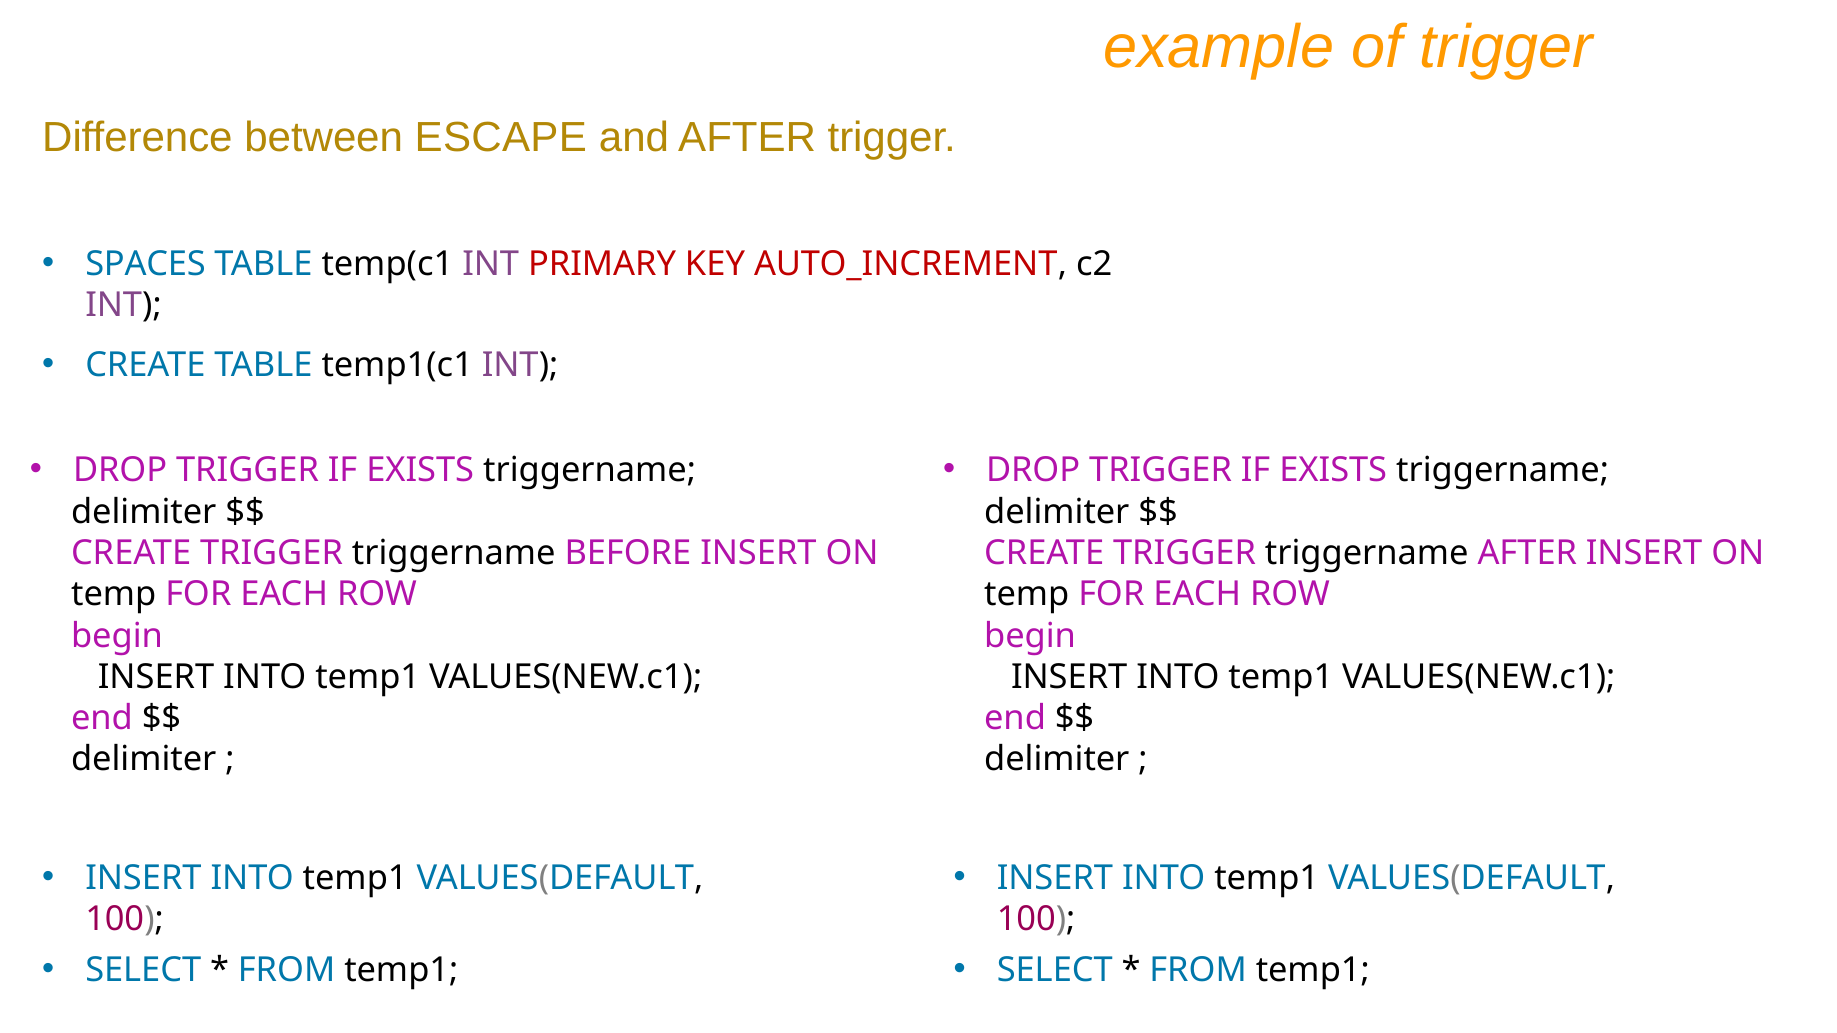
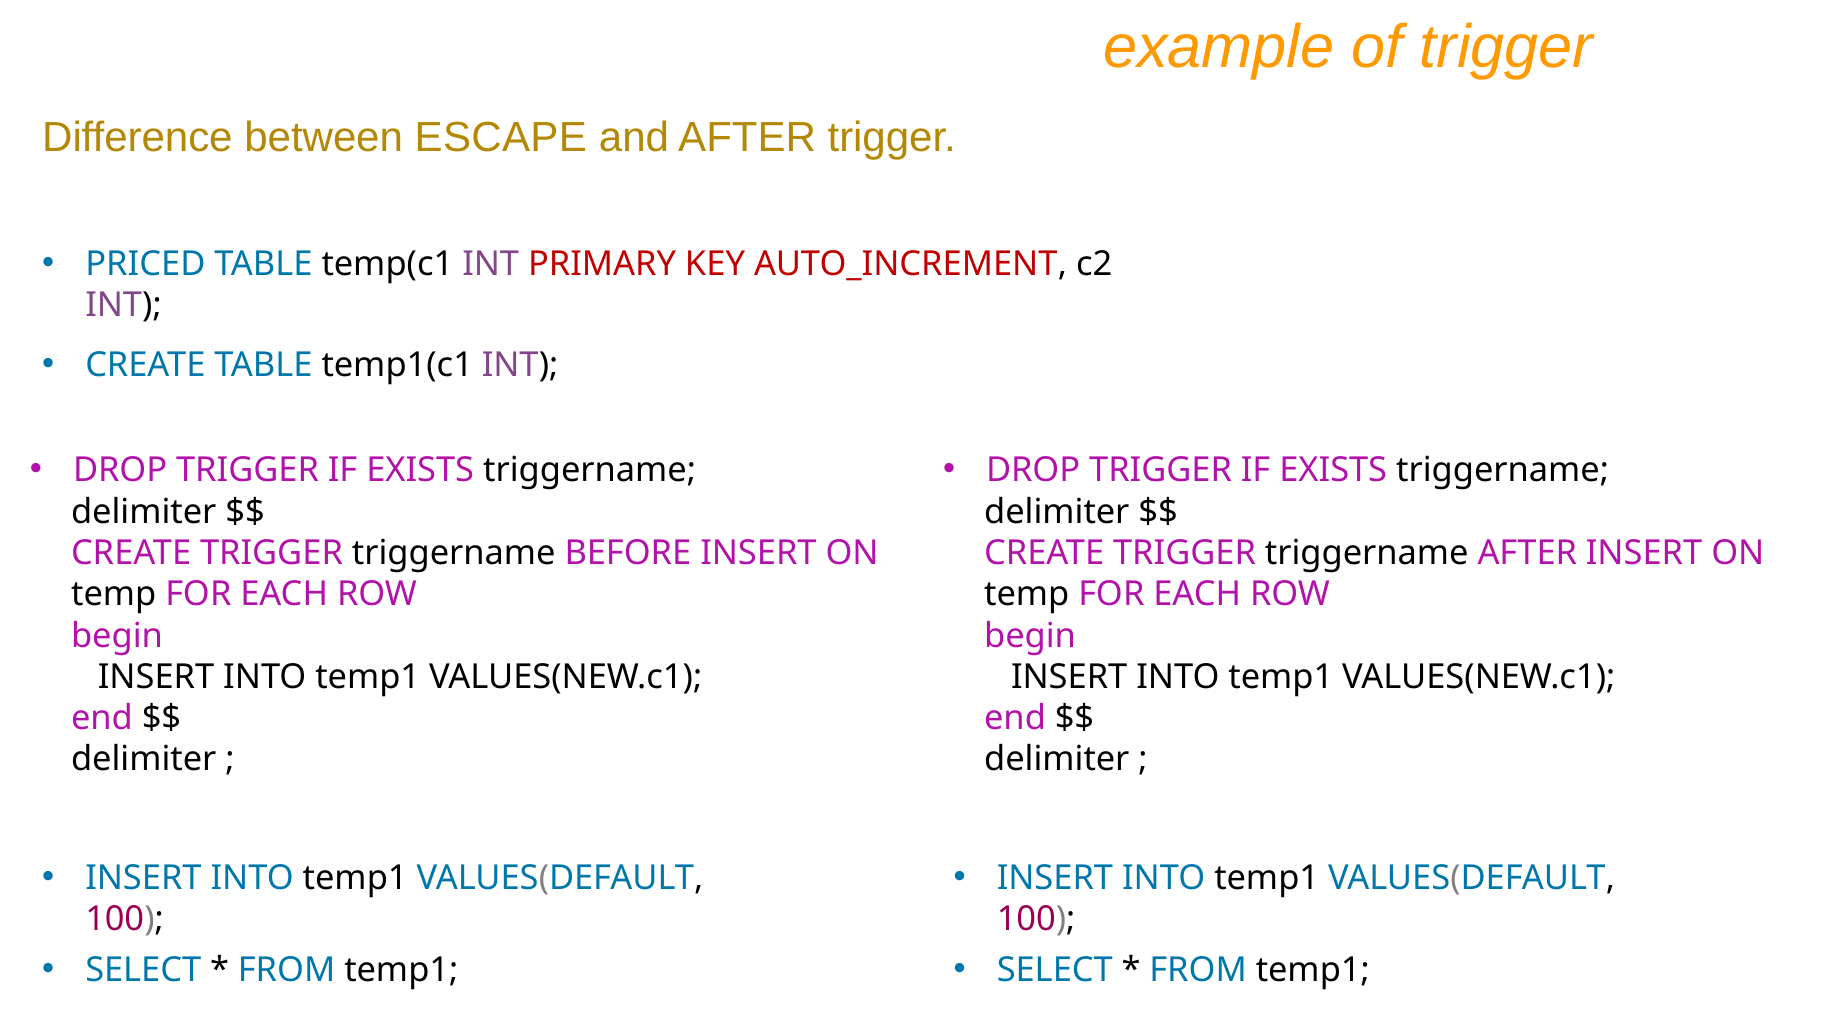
SPACES: SPACES -> PRICED
